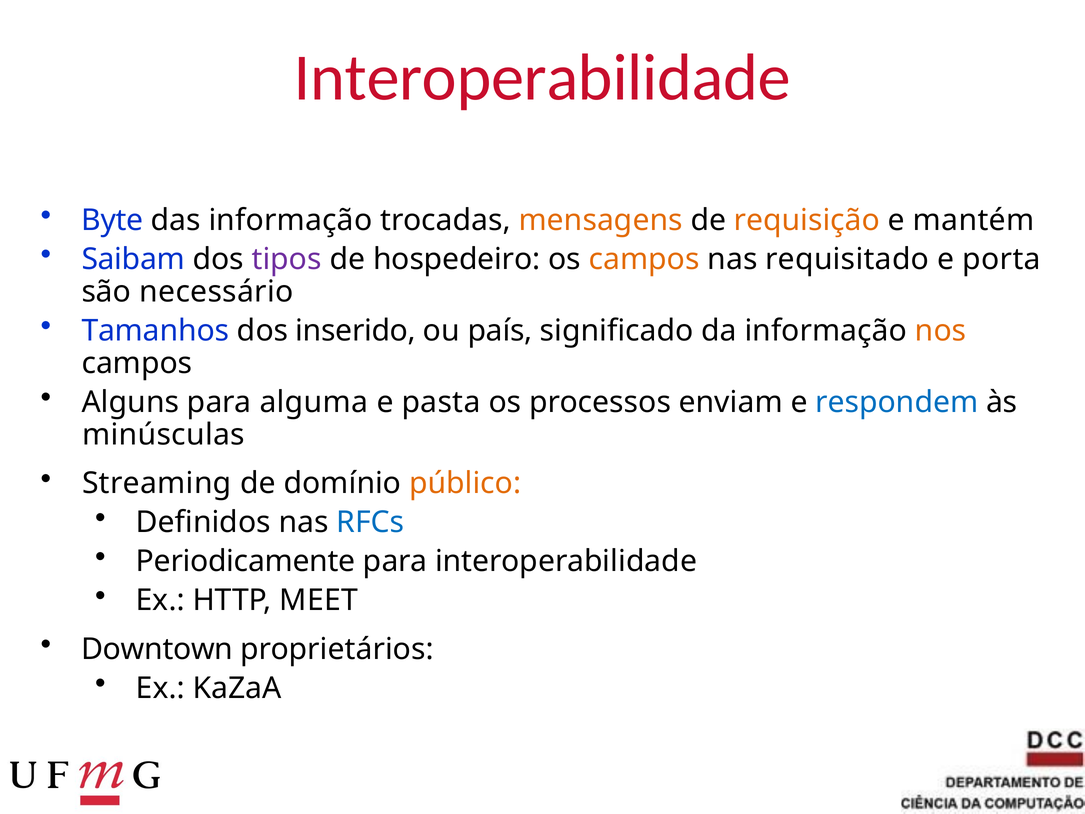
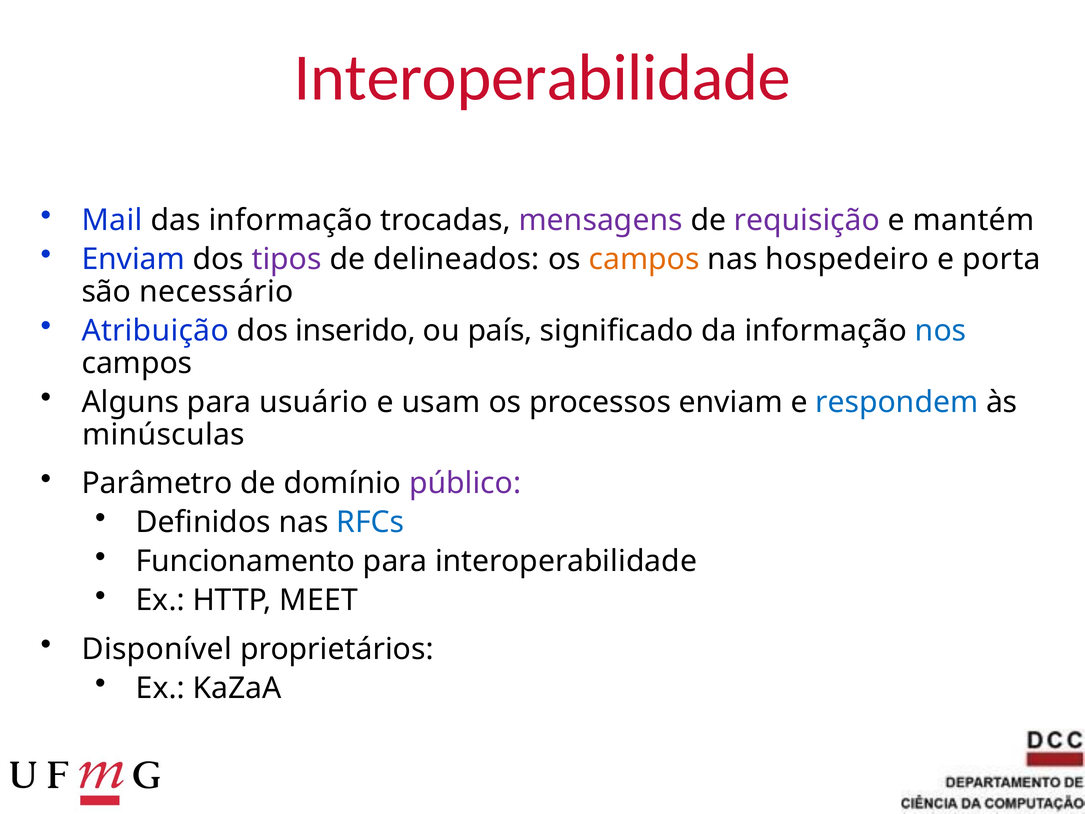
Byte: Byte -> Mail
mensagens colour: orange -> purple
requisição colour: orange -> purple
Saibam at (133, 259): Saibam -> Enviam
hospedeiro: hospedeiro -> delineados
requisitado: requisitado -> hospedeiro
Tamanhos: Tamanhos -> Atribuição
nos colour: orange -> blue
alguma: alguma -> usuário
pasta: pasta -> usam
Streaming: Streaming -> Parâmetro
público colour: orange -> purple
Periodicamente: Periodicamente -> Funcionamento
Downtown: Downtown -> Disponível
